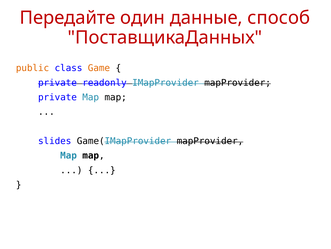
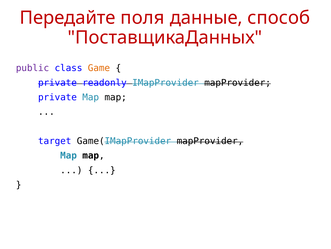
один: один -> поля
public colour: orange -> purple
slides: slides -> target
